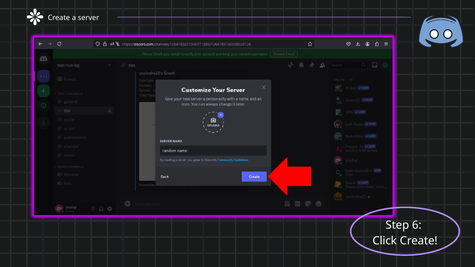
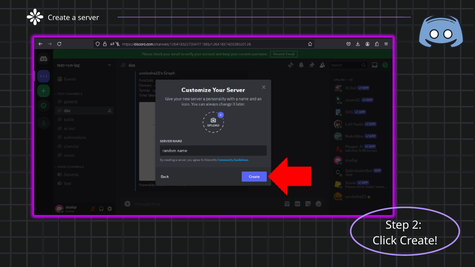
6: 6 -> 2
